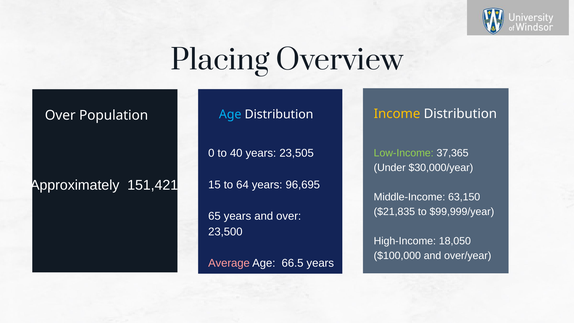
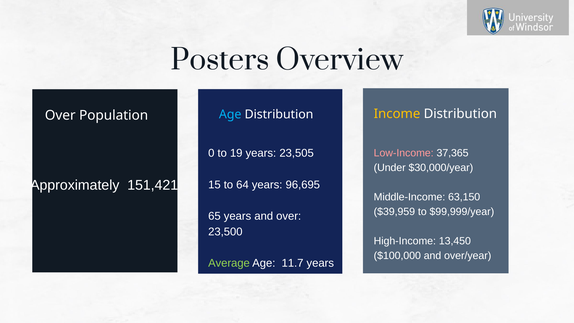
Placing: Placing -> Posters
40: 40 -> 19
Low-Income colour: light green -> pink
$21,835: $21,835 -> $39,959
18,050: 18,050 -> 13,450
Average colour: pink -> light green
66.5: 66.5 -> 11.7
